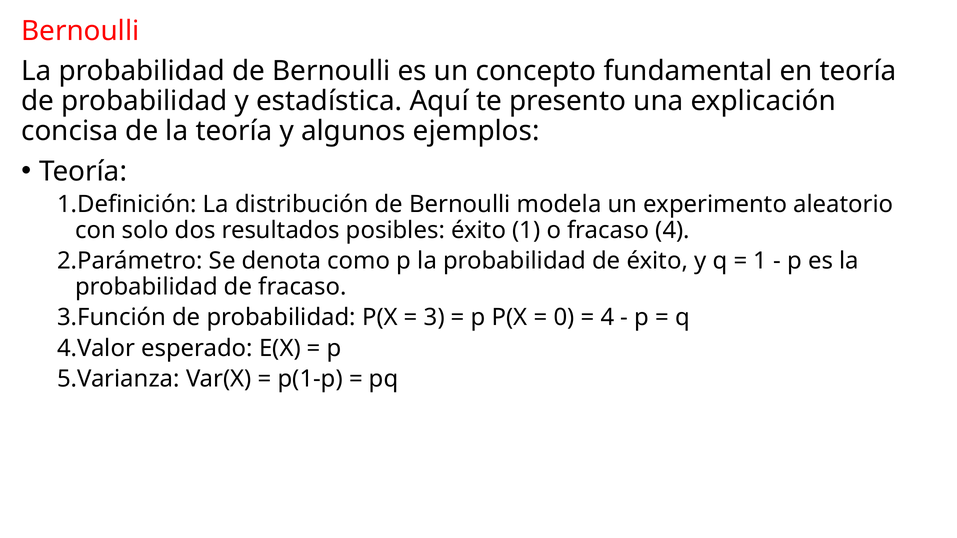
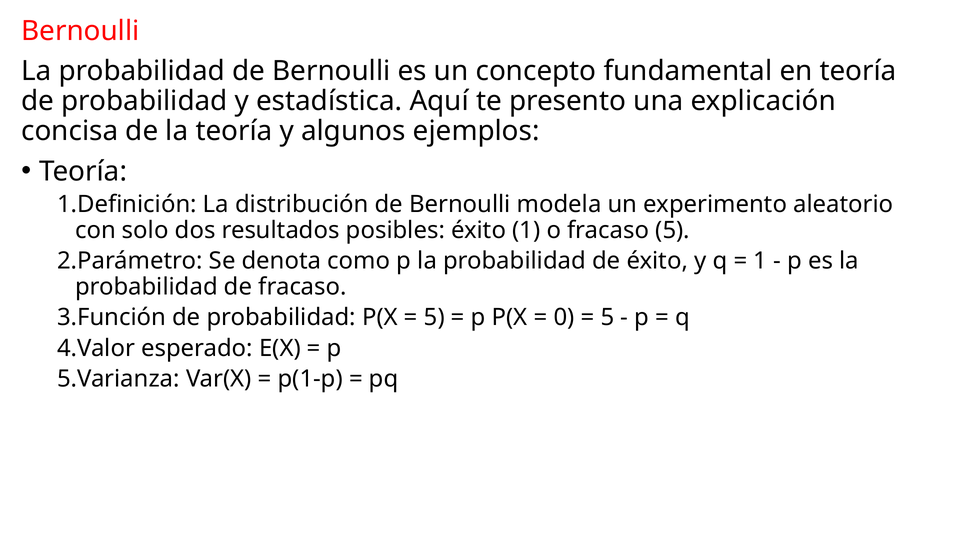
fracaso 4: 4 -> 5
3 at (434, 318): 3 -> 5
4 at (607, 318): 4 -> 5
